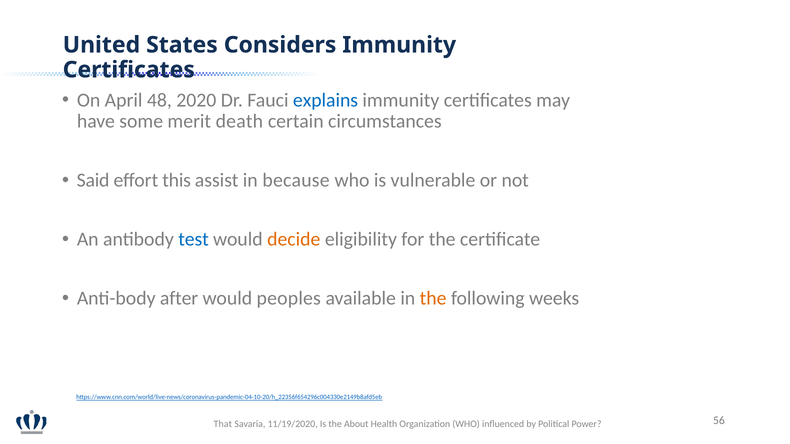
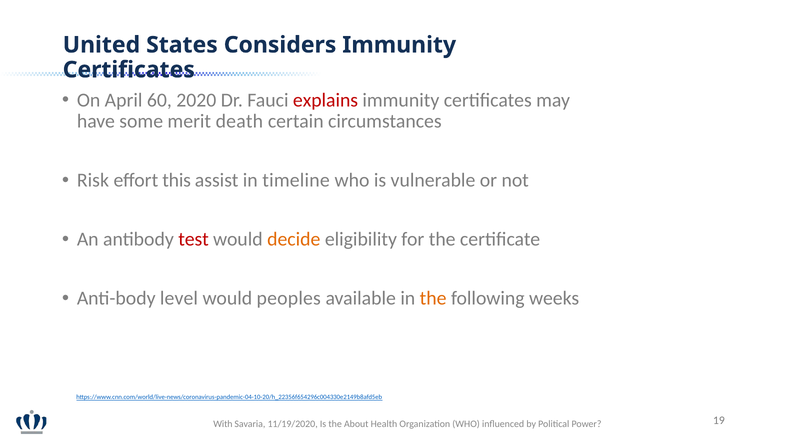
48: 48 -> 60
explains colour: blue -> red
Said: Said -> Risk
because: because -> timeline
test colour: blue -> red
after: after -> level
That: That -> With
56: 56 -> 19
